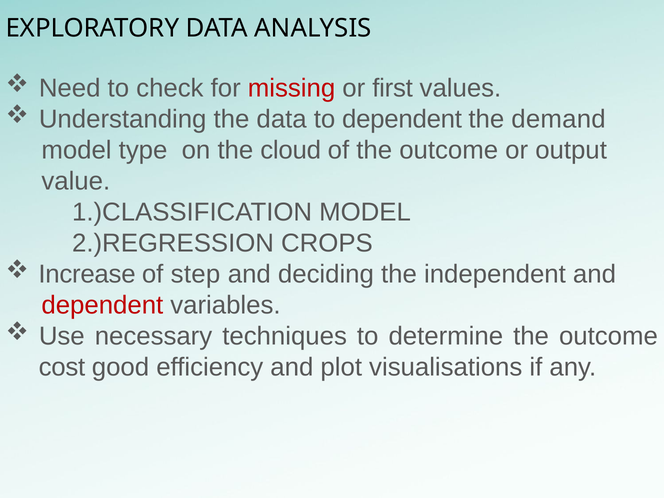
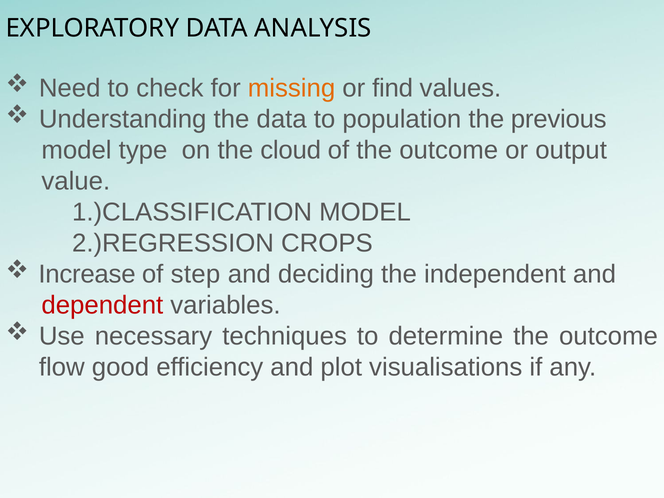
missing colour: red -> orange
first: first -> find
to dependent: dependent -> population
demand: demand -> previous
cost: cost -> flow
